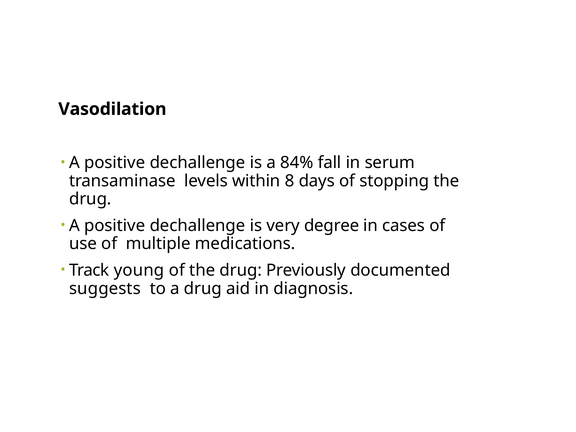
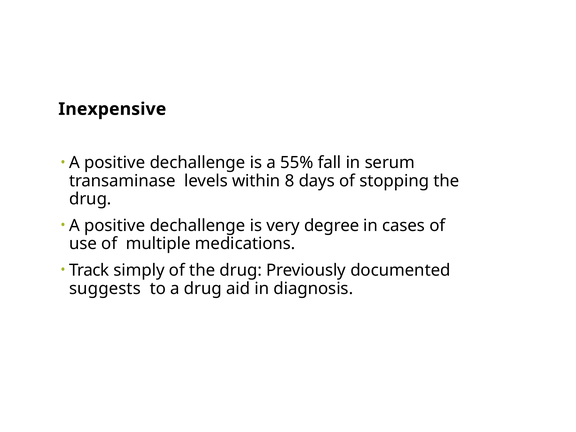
Vasodilation: Vasodilation -> Inexpensive
84%: 84% -> 55%
young: young -> simply
